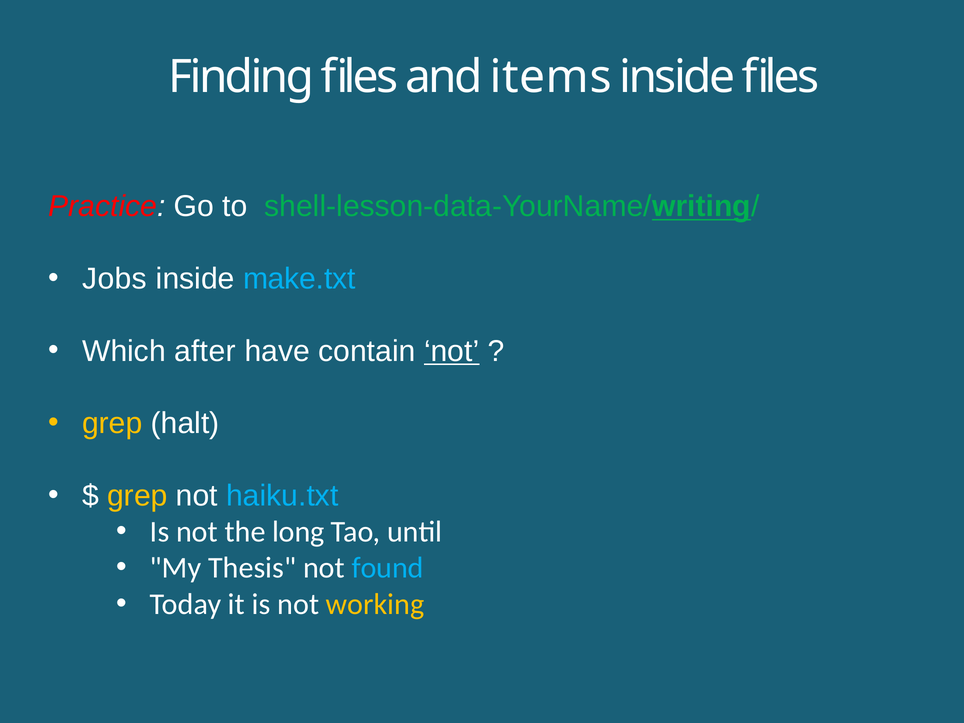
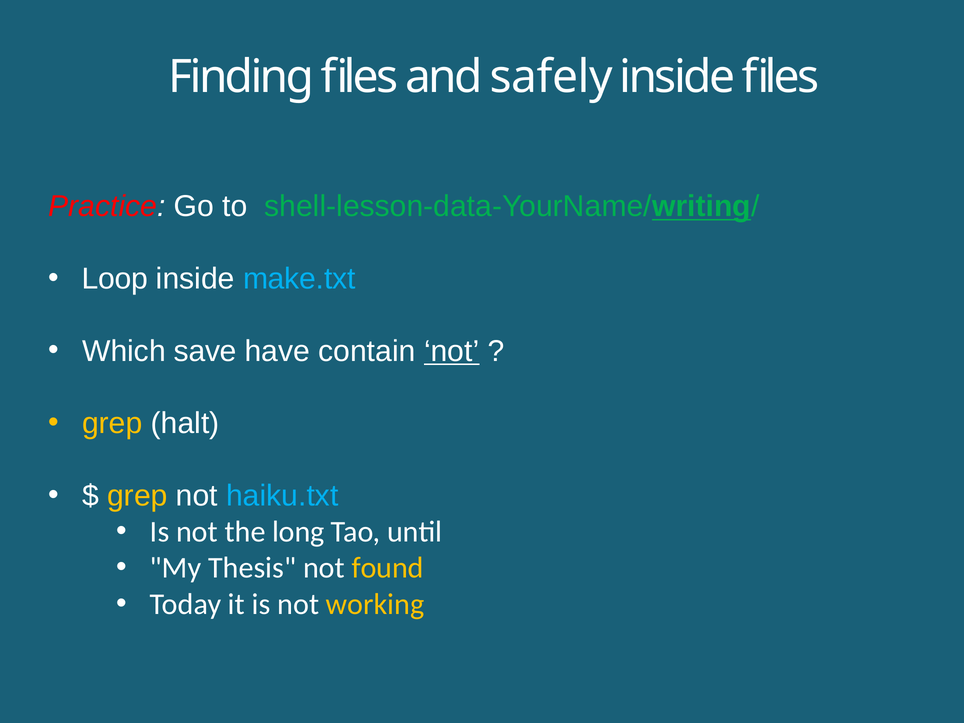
items: items -> safely
Jobs: Jobs -> Loop
after: after -> save
found colour: light blue -> yellow
